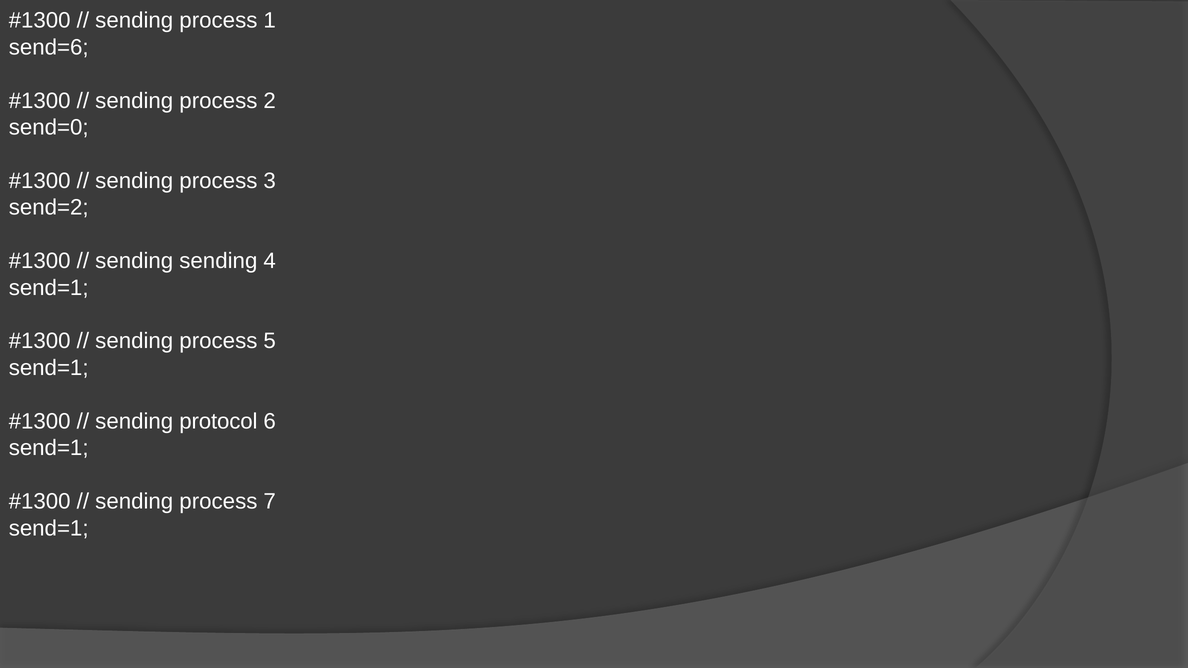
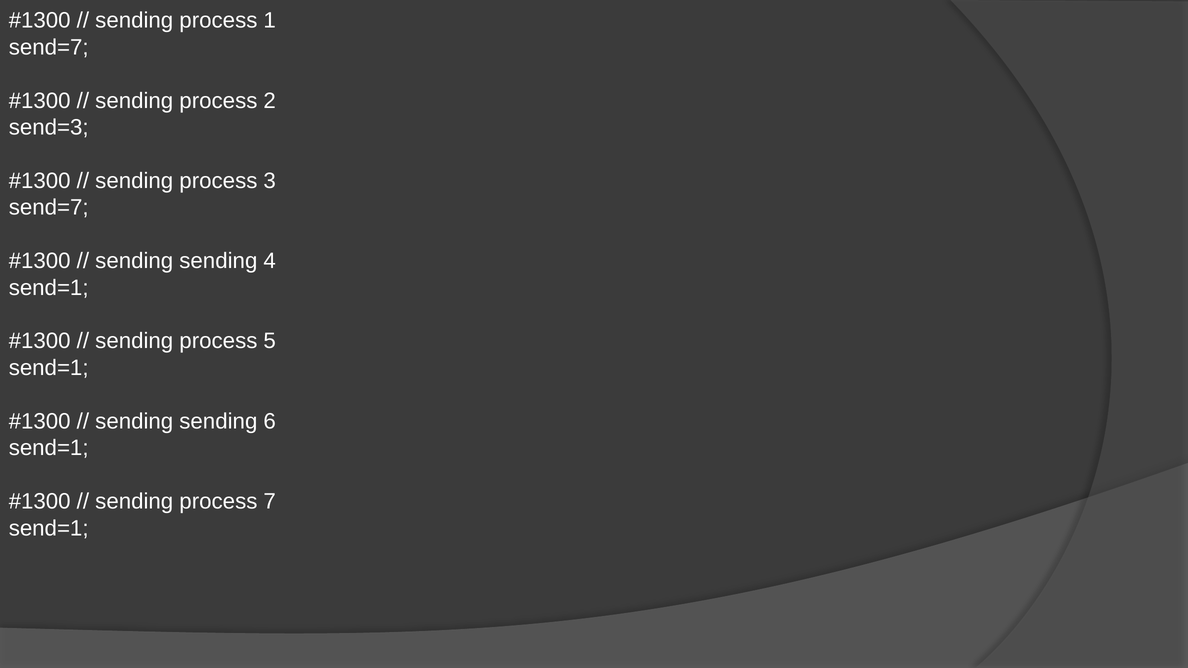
send=6 at (49, 47): send=6 -> send=7
send=0: send=0 -> send=3
send=2 at (49, 208): send=2 -> send=7
protocol at (218, 421): protocol -> sending
